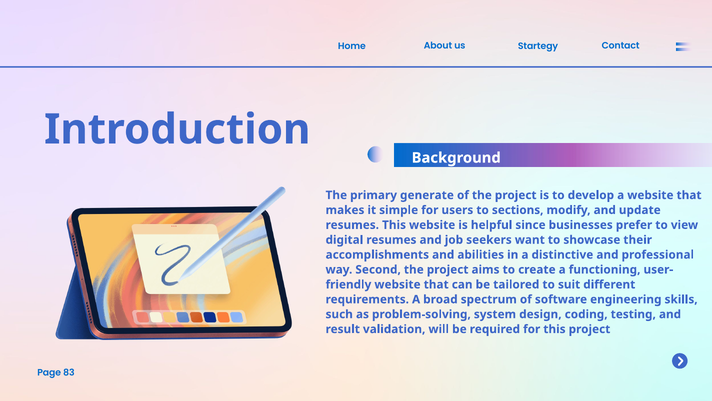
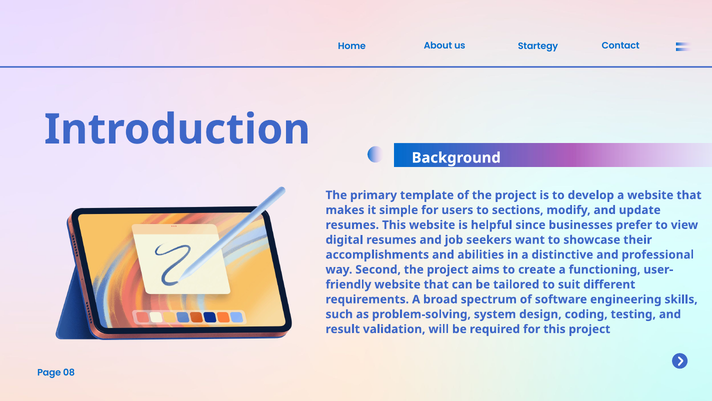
generate: generate -> template
83: 83 -> 08
